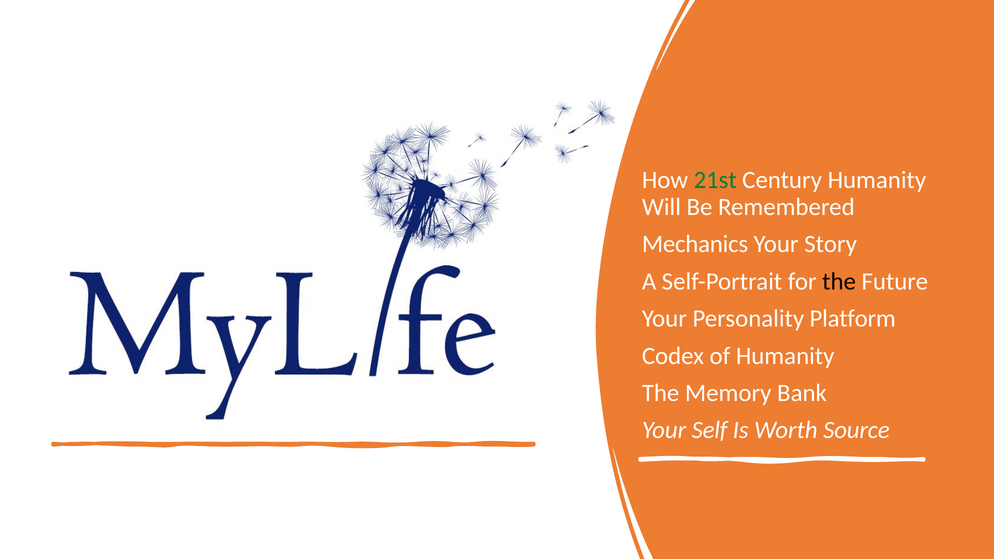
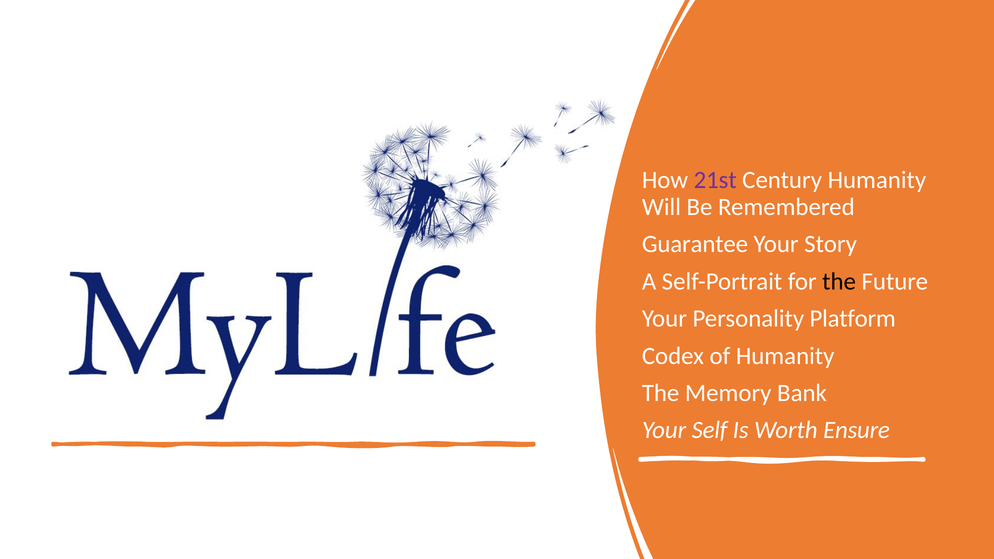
21st colour: green -> purple
Mechanics: Mechanics -> Guarantee
Source: Source -> Ensure
